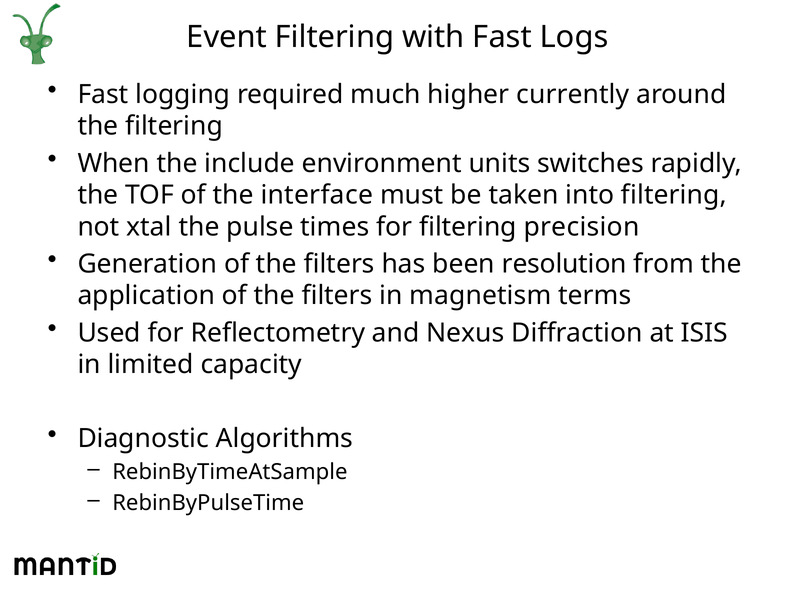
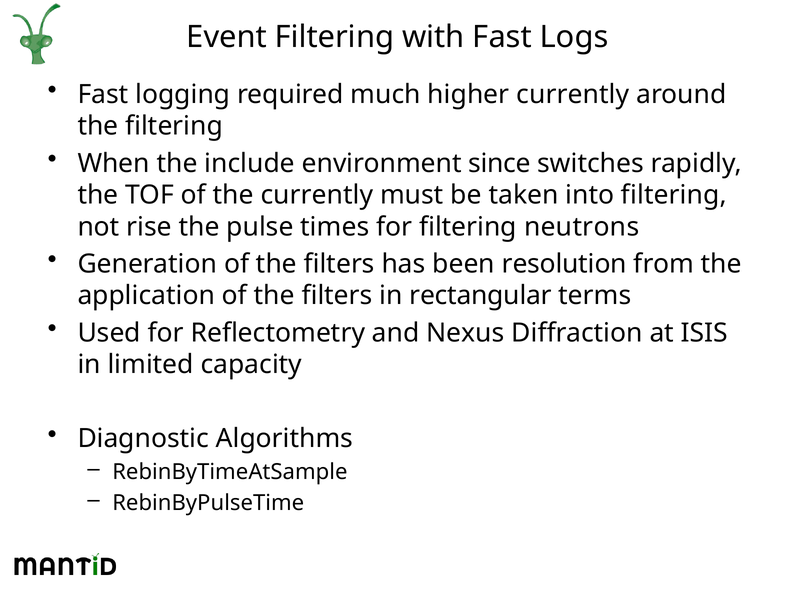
units: units -> since
the interface: interface -> currently
xtal: xtal -> rise
precision: precision -> neutrons
magnetism: magnetism -> rectangular
